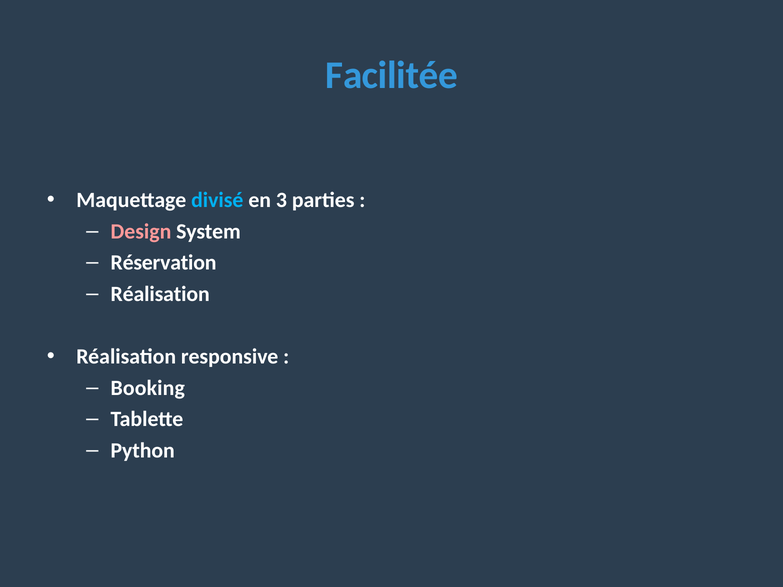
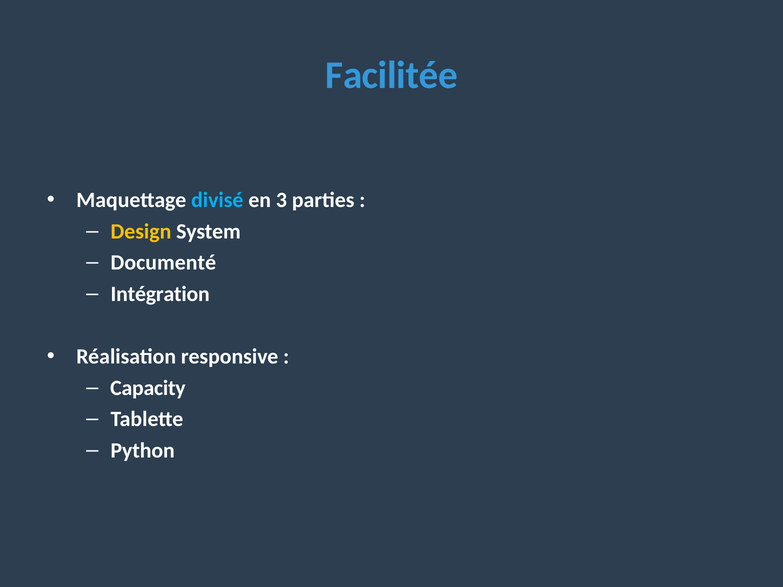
Design colour: pink -> yellow
Réservation: Réservation -> Documenté
Réalisation at (160, 294): Réalisation -> Intégration
Booking: Booking -> Capacity
